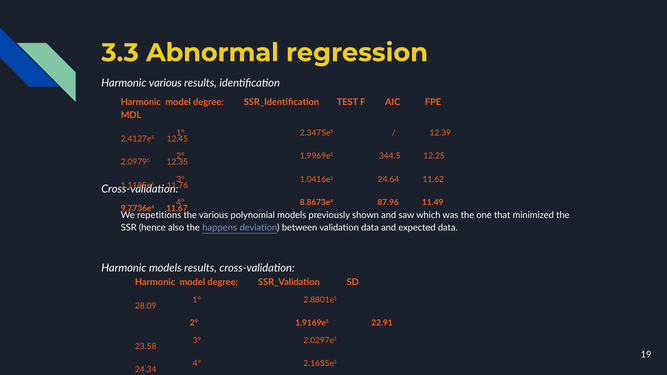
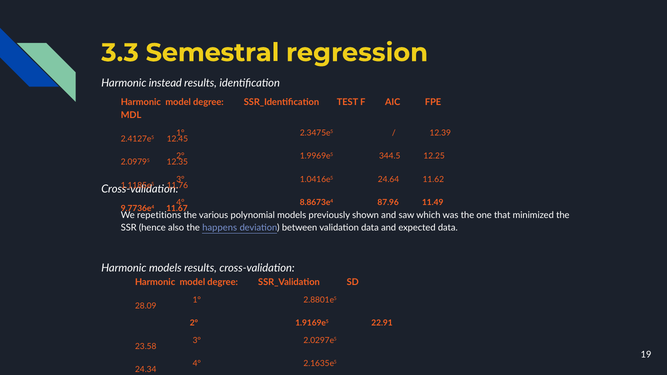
Abnormal: Abnormal -> Semestral
Harmonic various: various -> instead
